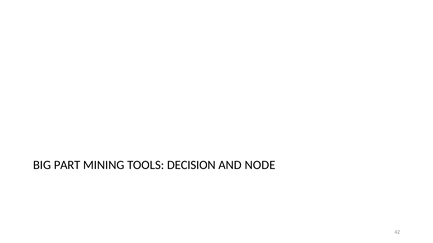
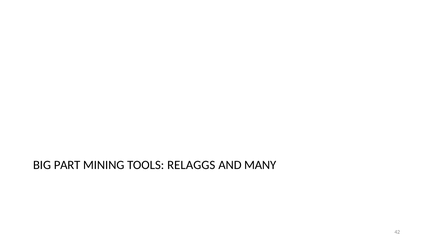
DECISION: DECISION -> RELAGGS
NODE: NODE -> MANY
